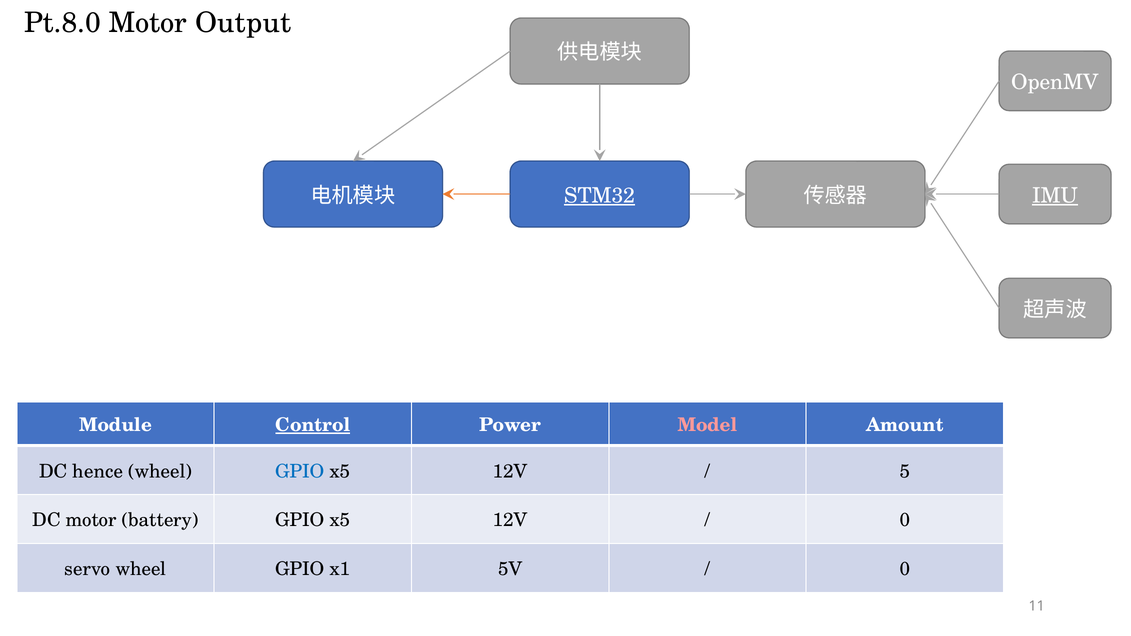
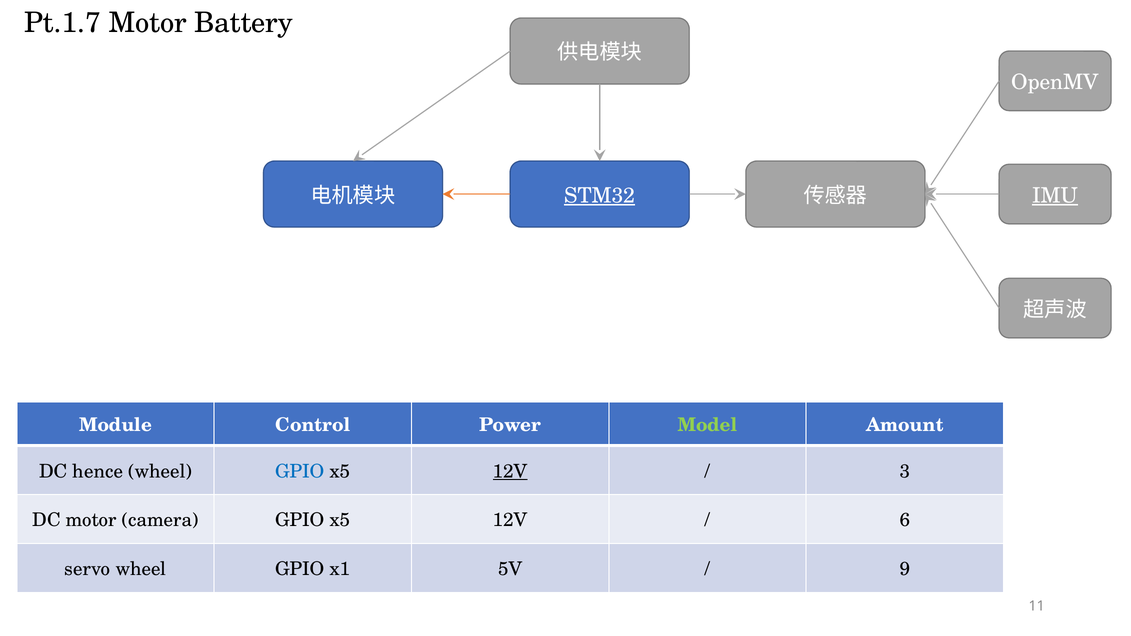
Pt.8.0: Pt.8.0 -> Pt.1.7
Output: Output -> Battery
Control underline: present -> none
Model colour: pink -> light green
12V at (510, 471) underline: none -> present
5: 5 -> 3
battery: battery -> camera
0 at (905, 520): 0 -> 6
0 at (905, 569): 0 -> 9
